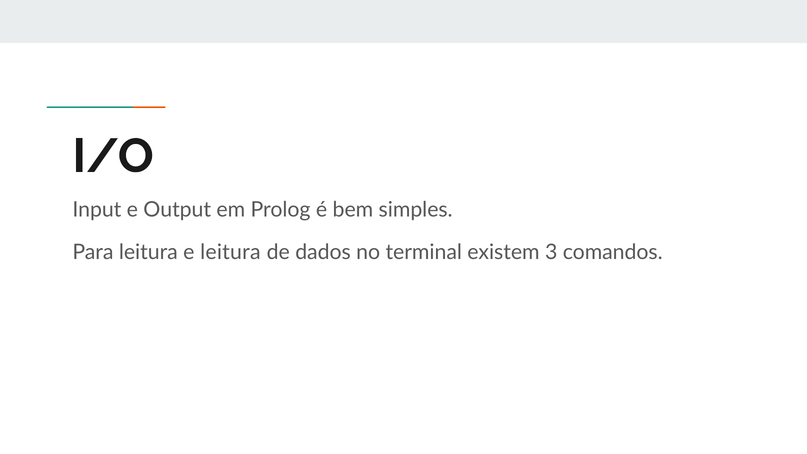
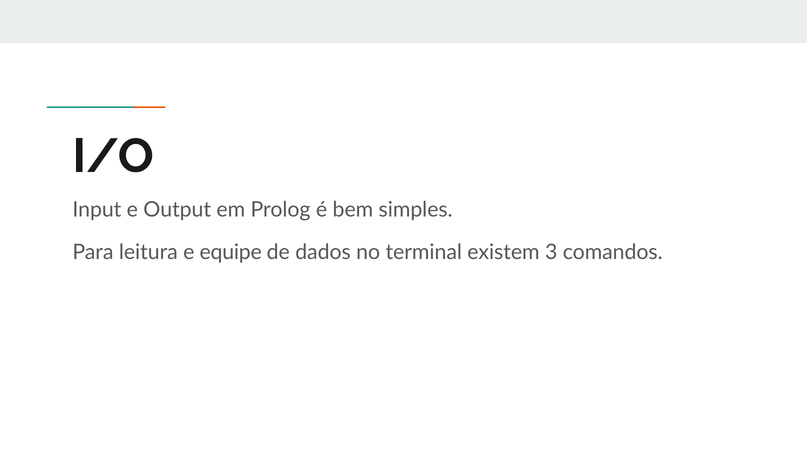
e leitura: leitura -> equipe
